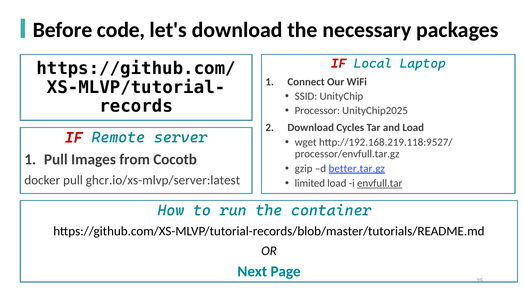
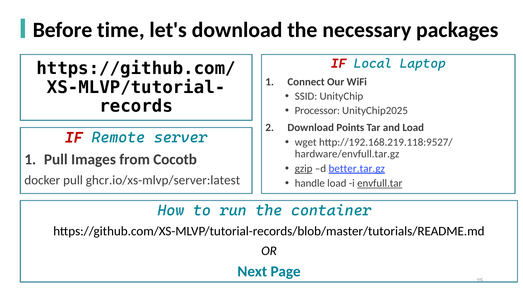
code: code -> time
Cycles: Cycles -> Points
processor/envfull.tar.gz: processor/envfull.tar.gz -> hardware/envfull.tar.gz
gzip underline: none -> present
limited: limited -> handle
